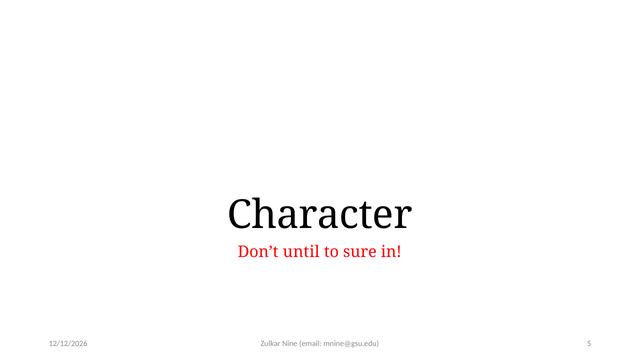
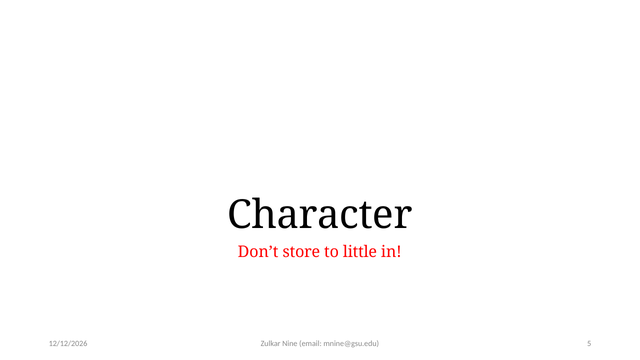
until: until -> store
sure: sure -> little
